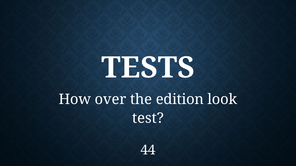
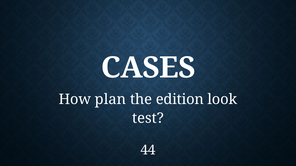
TESTS: TESTS -> CASES
over: over -> plan
